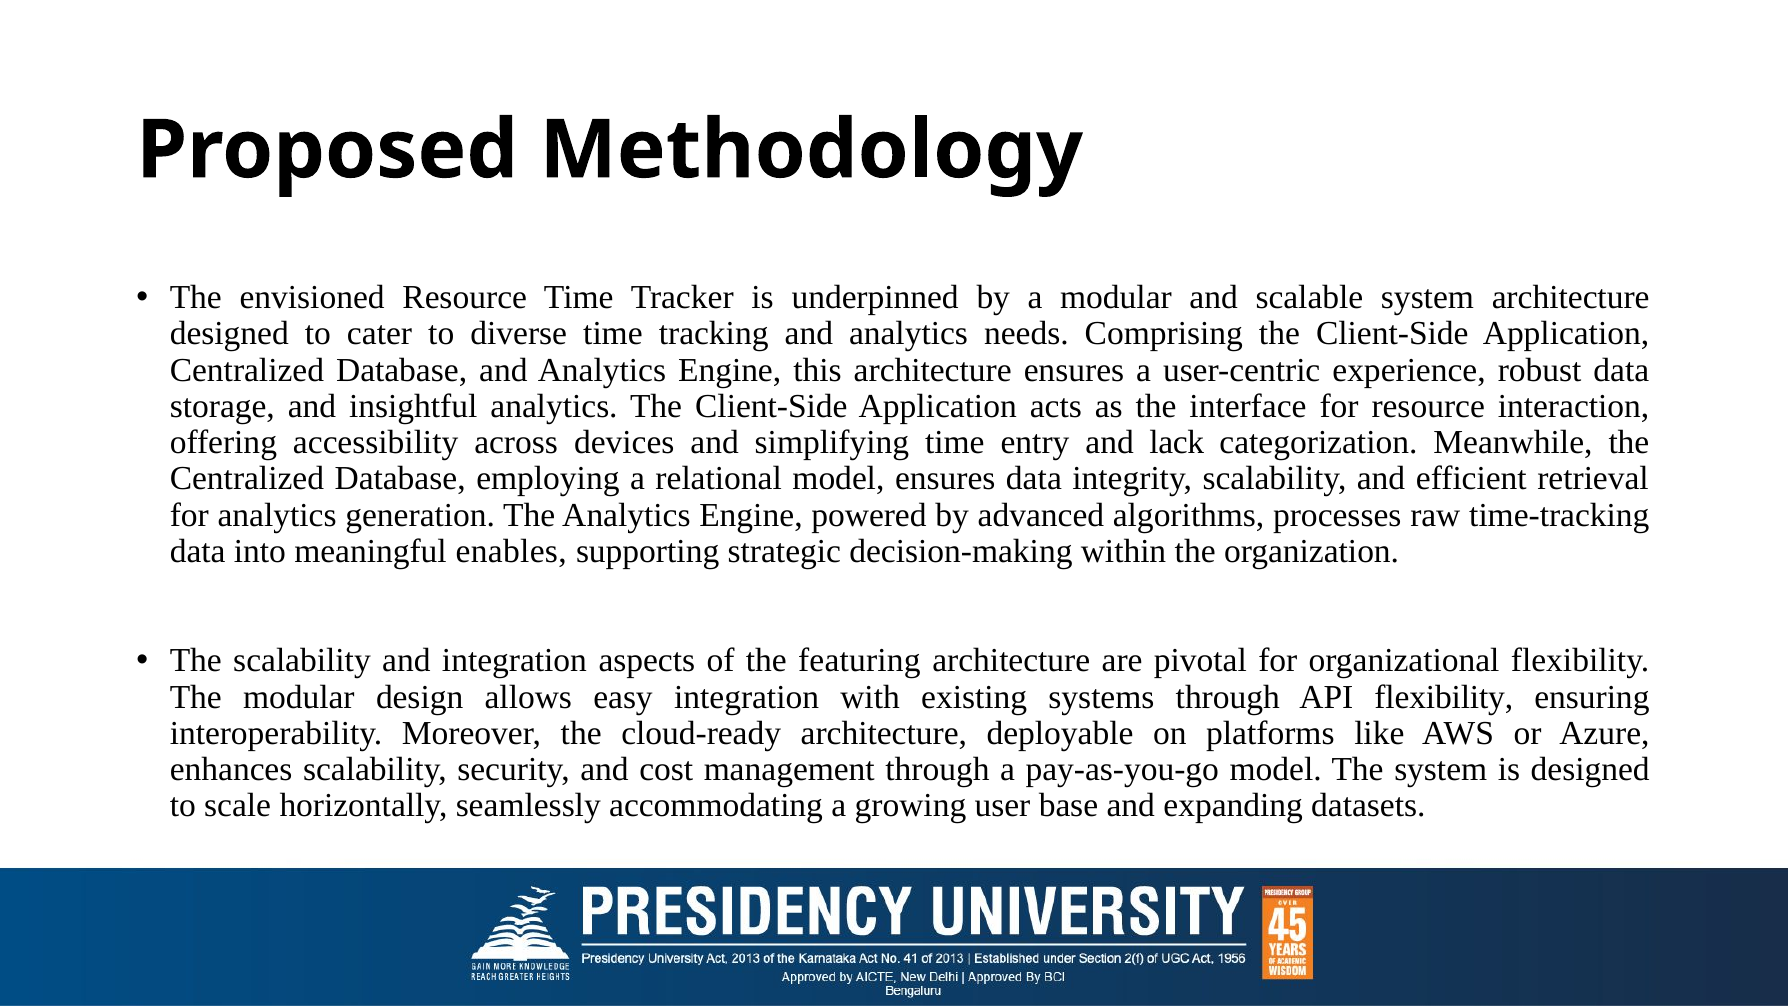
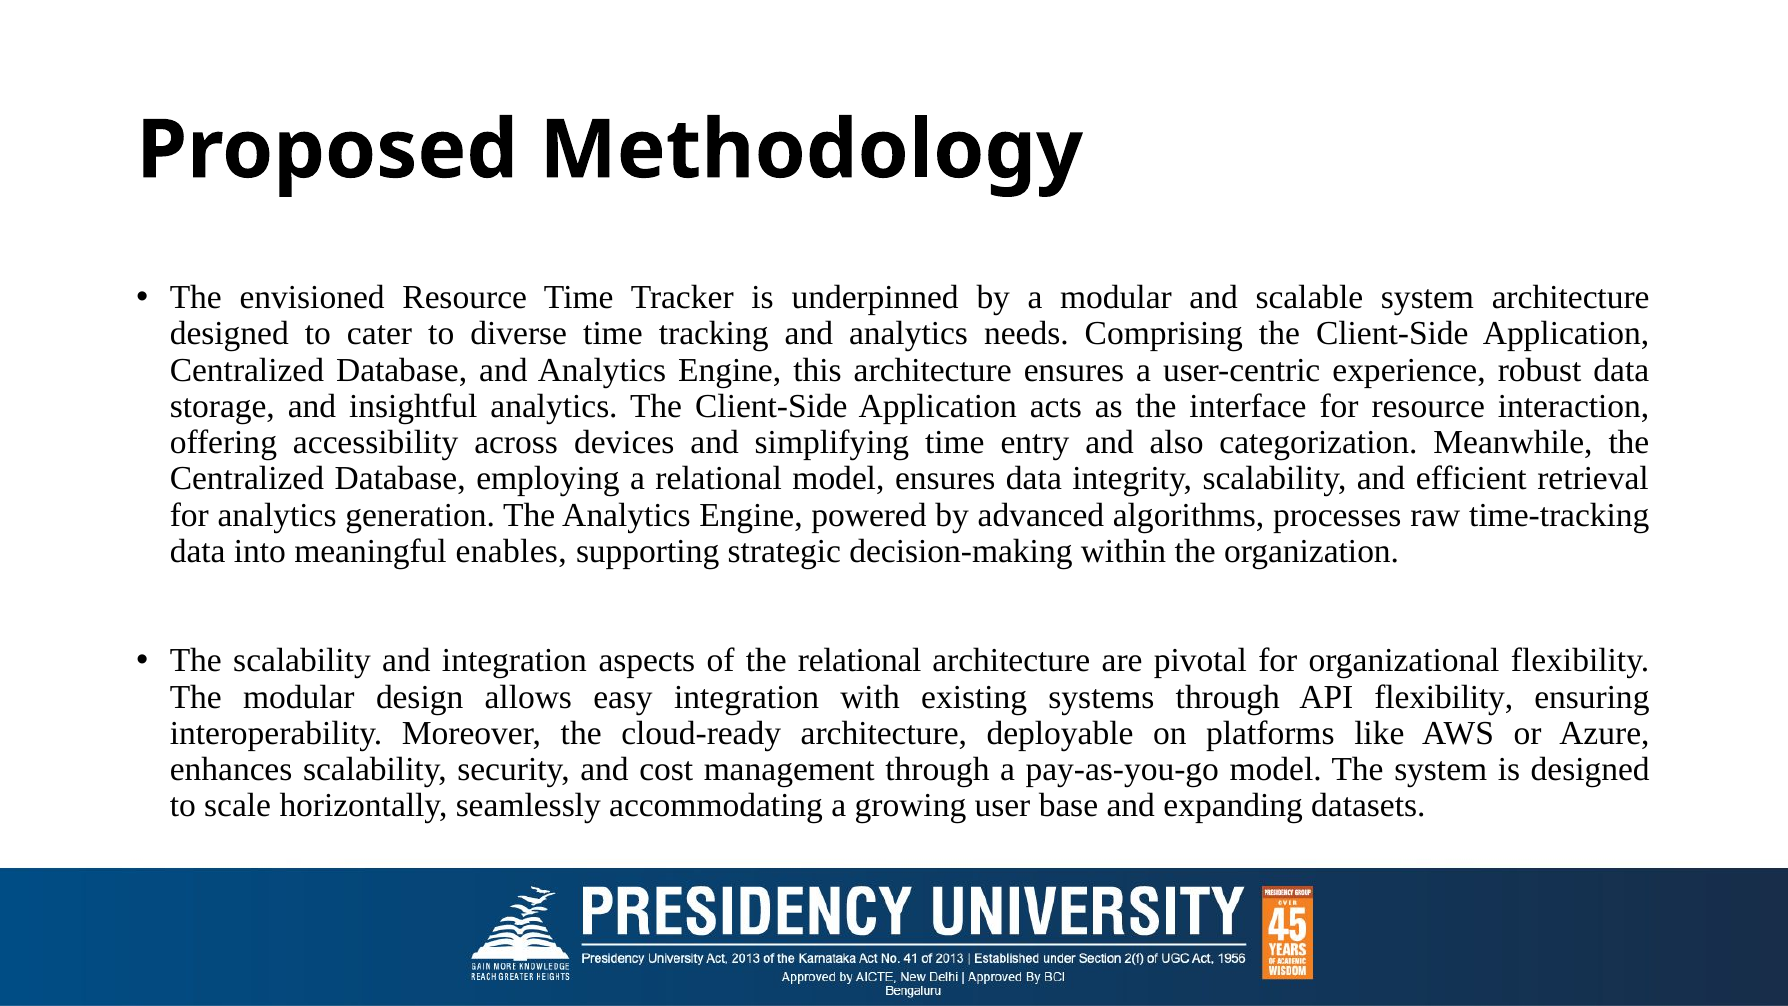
lack: lack -> also
the featuring: featuring -> relational
